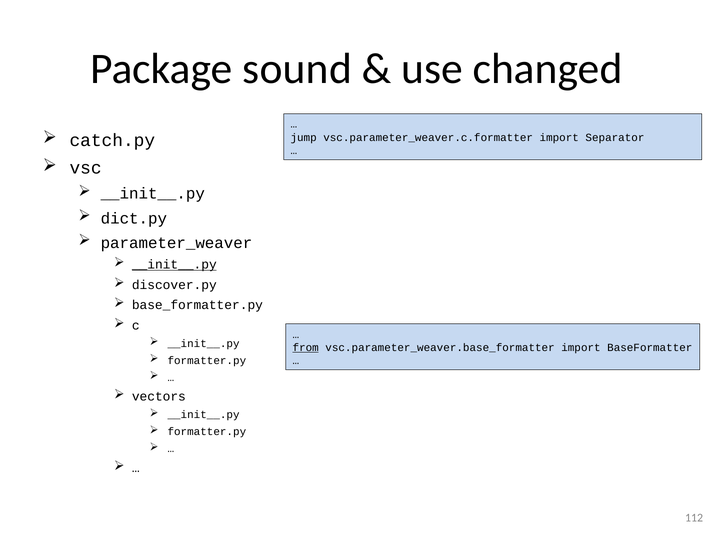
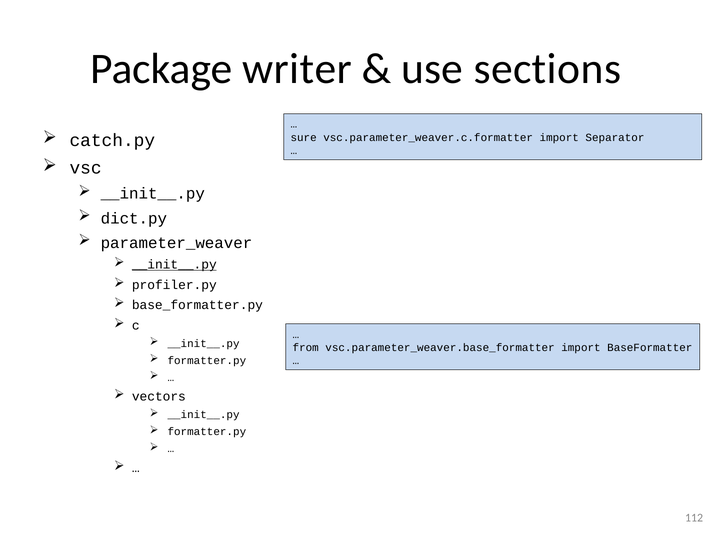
sound: sound -> writer
changed: changed -> sections
jump: jump -> sure
discover.py: discover.py -> profiler.py
from underline: present -> none
